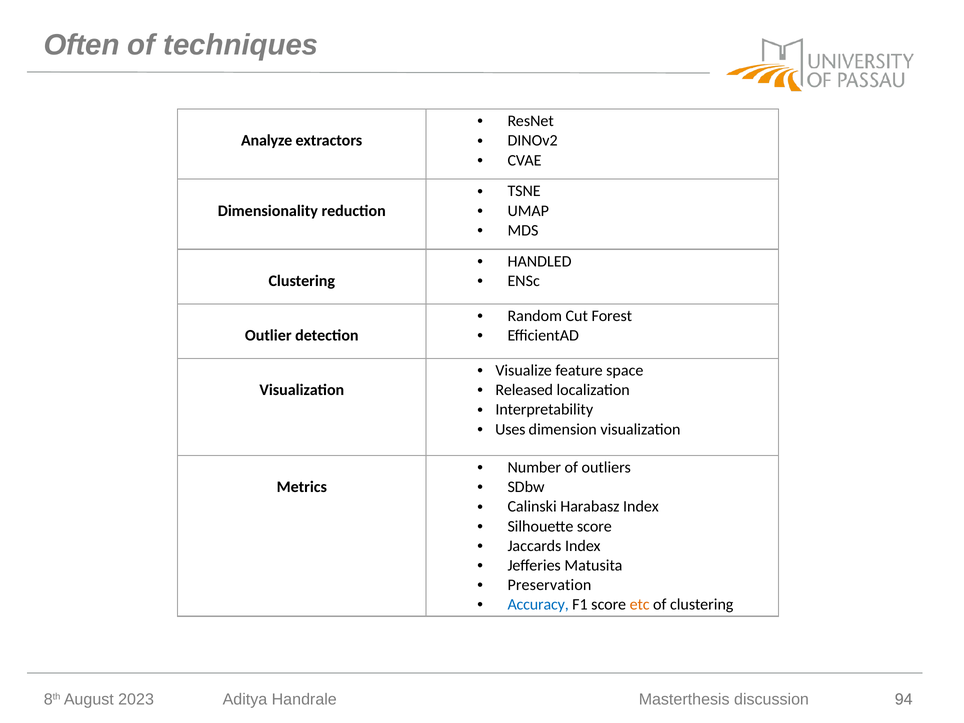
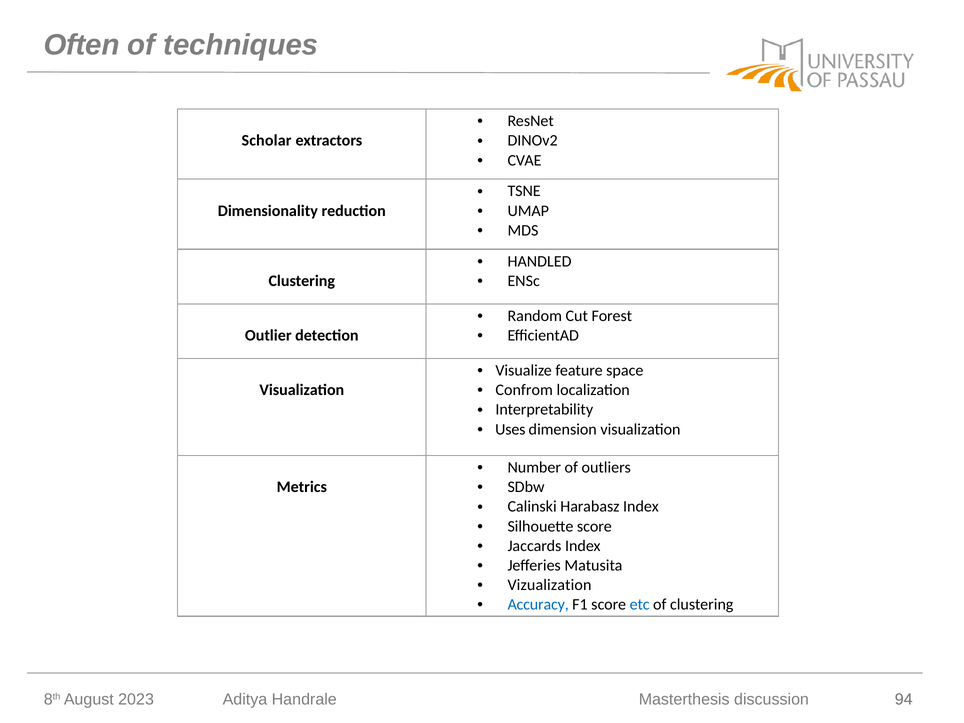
Analyze: Analyze -> Scholar
Released: Released -> Confrom
Preservation: Preservation -> Vizualization
etc colour: orange -> blue
